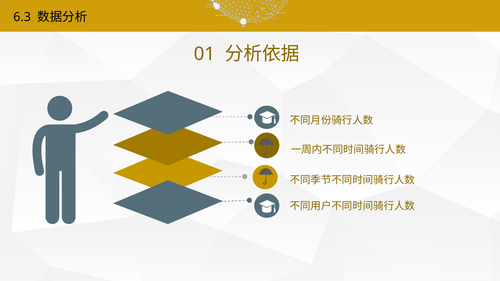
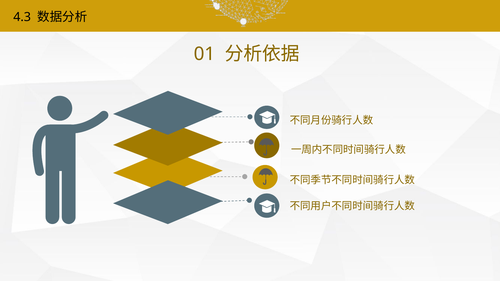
6.3: 6.3 -> 4.3
